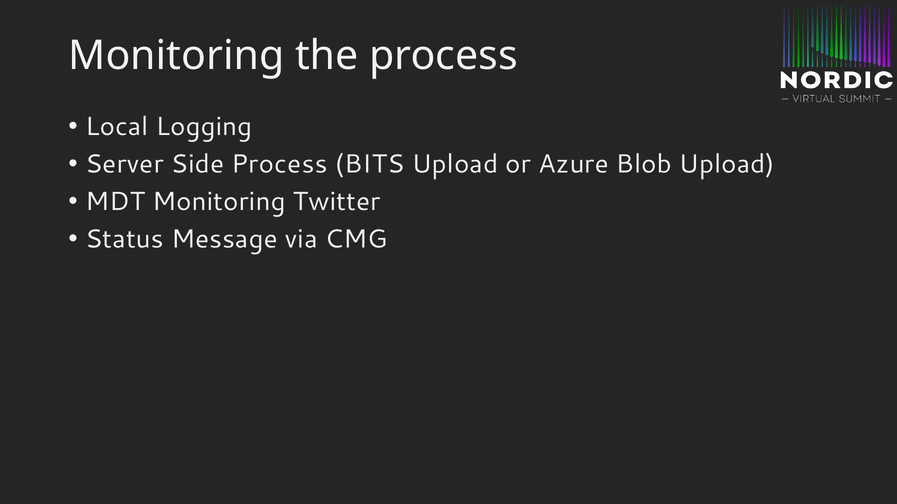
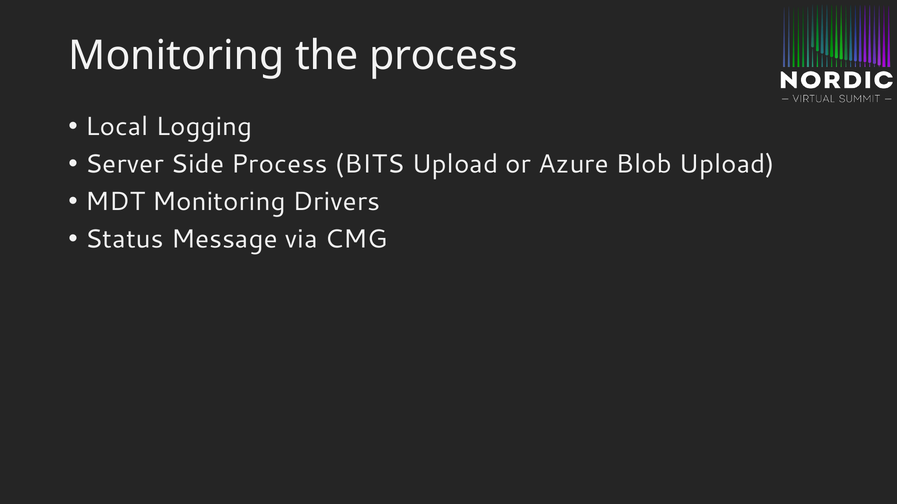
Twitter: Twitter -> Drivers
